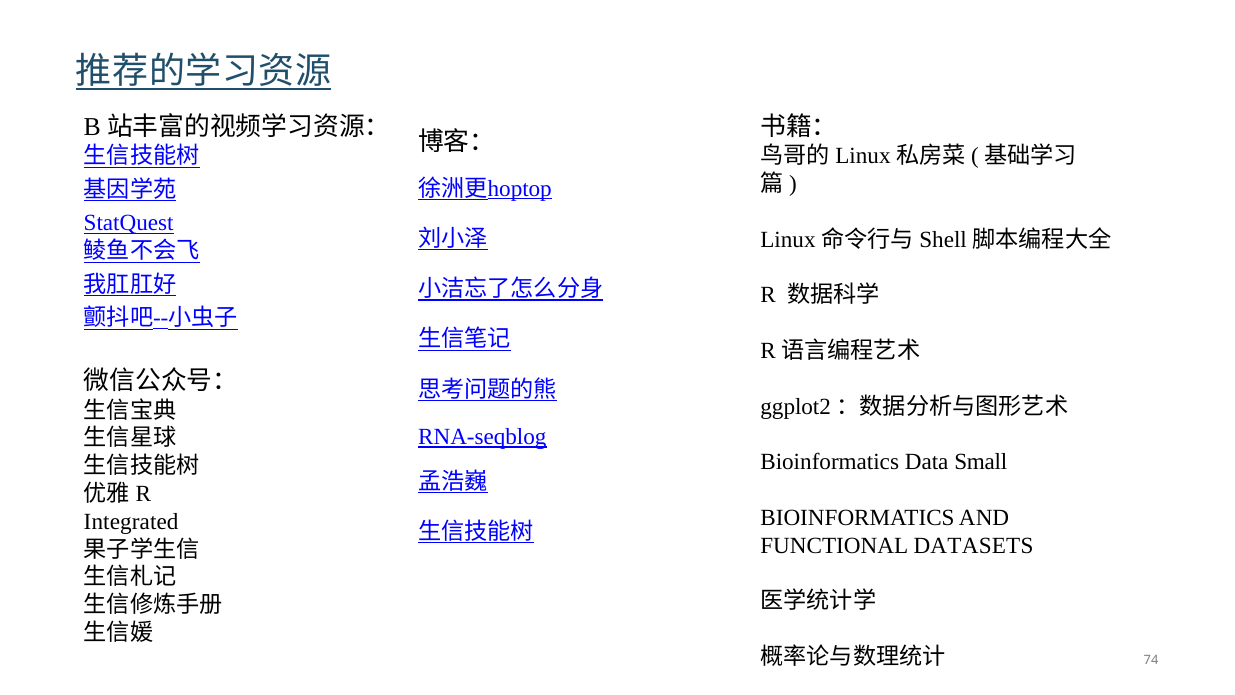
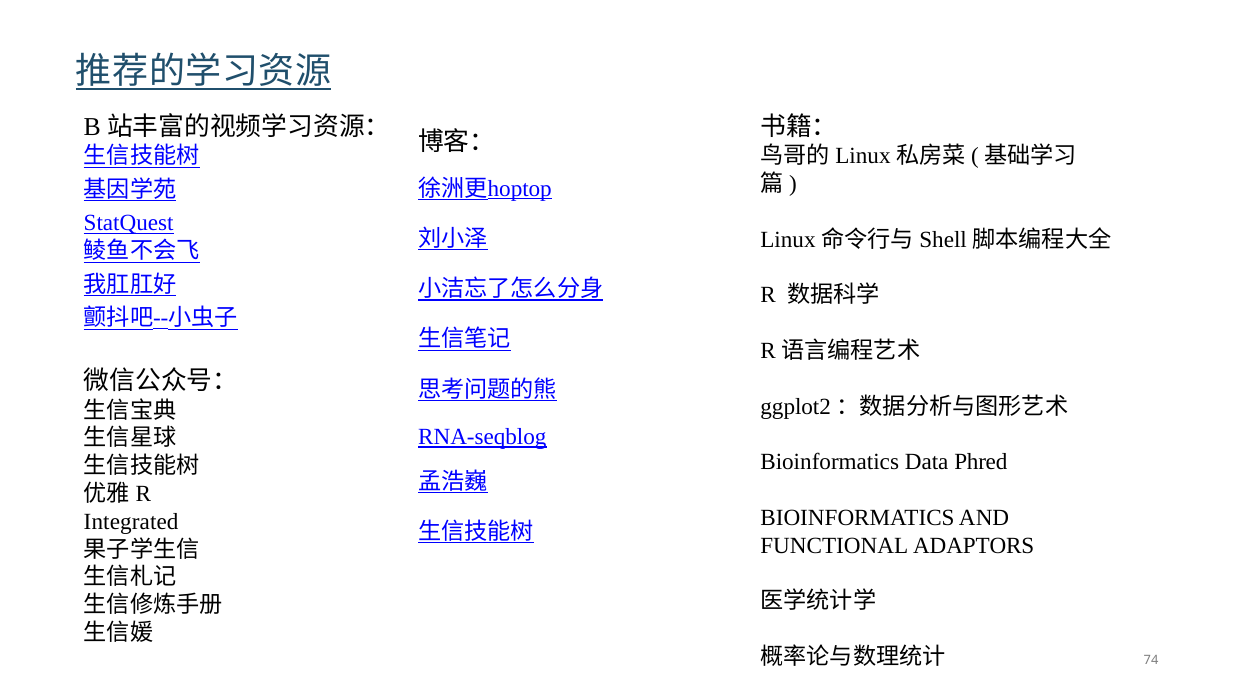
Small: Small -> Phred
DATASETS: DATASETS -> ADAPTORS
